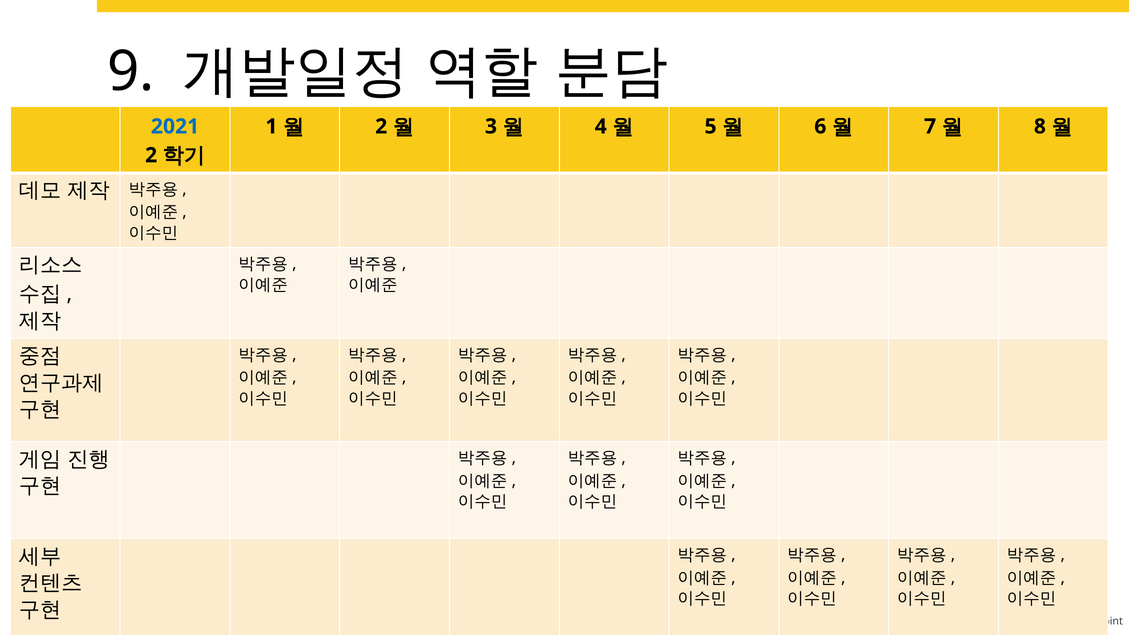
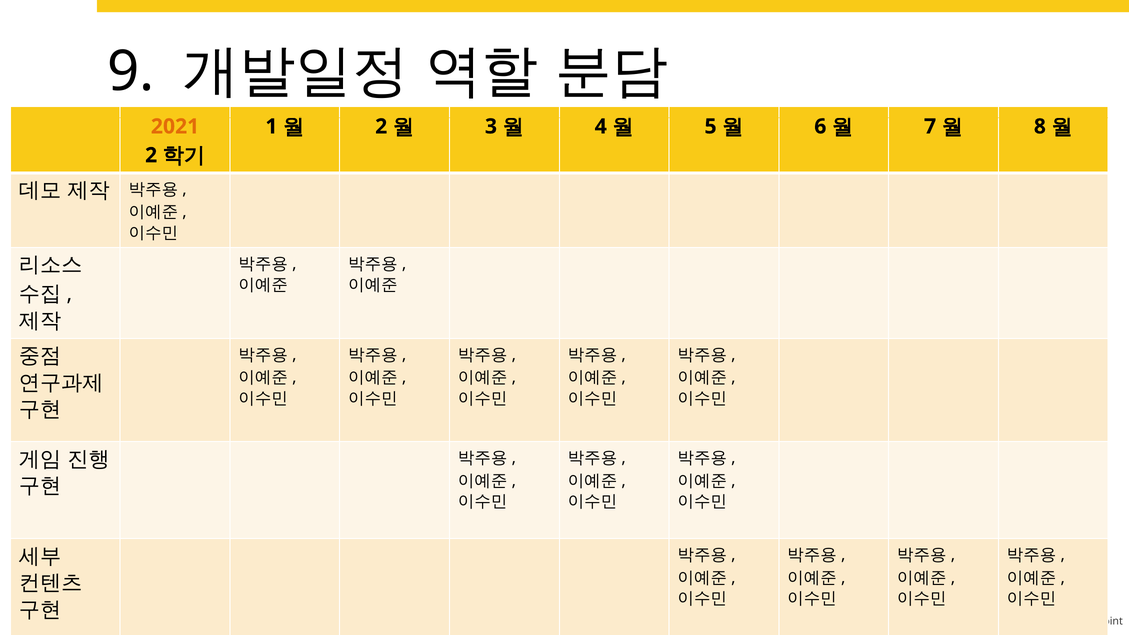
2021 colour: blue -> orange
